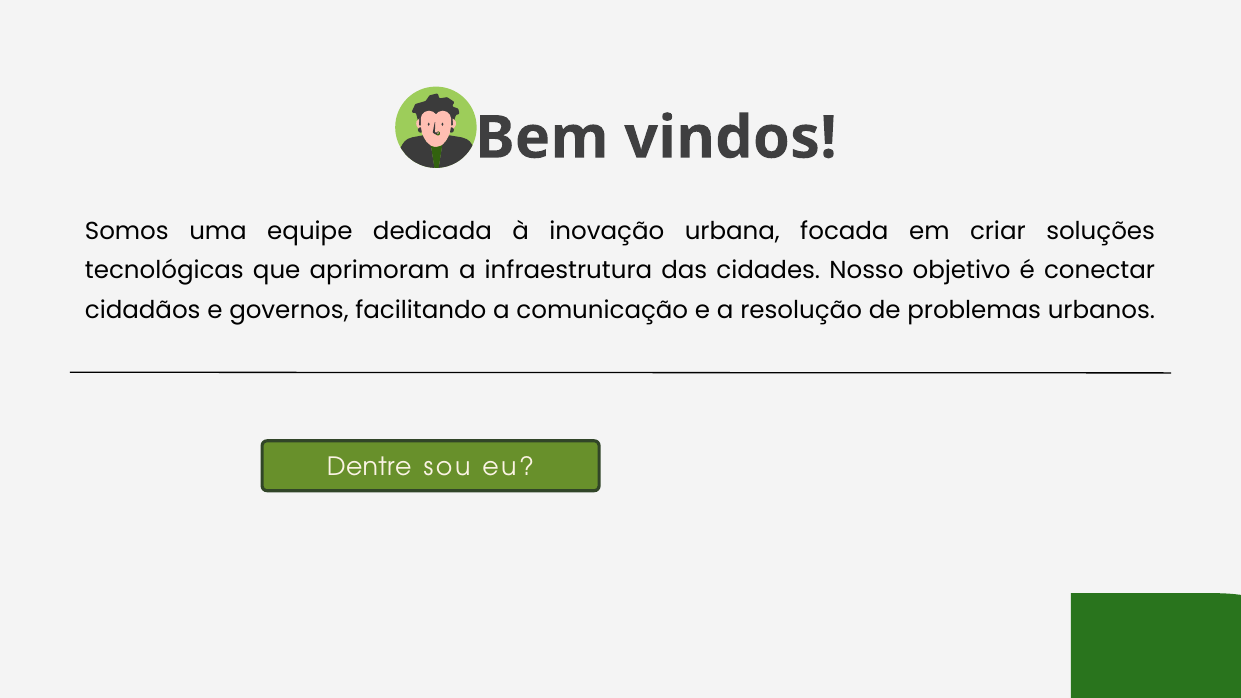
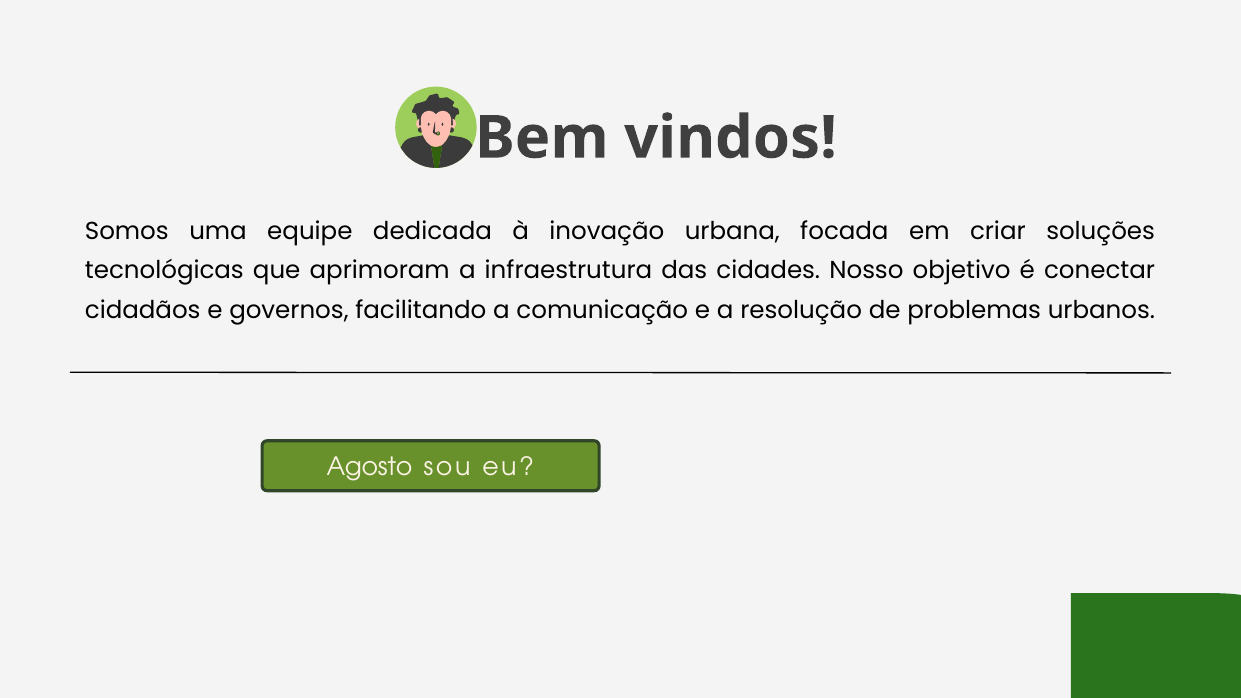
Dentre at (369, 467): Dentre -> Agosto
